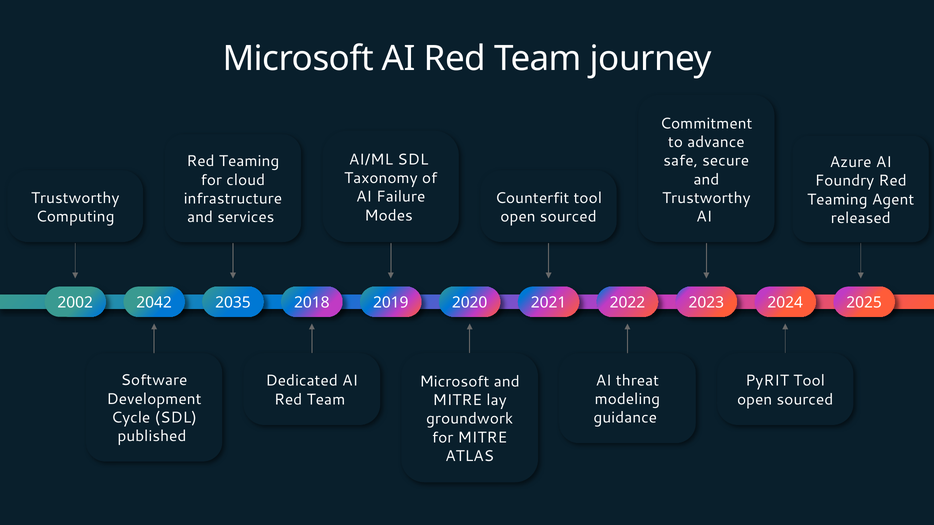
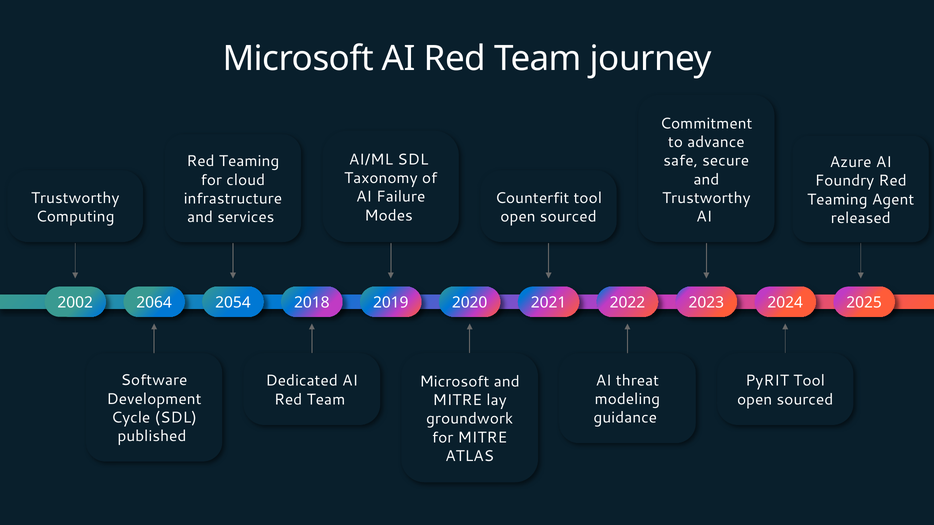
2042: 2042 -> 2064
2035: 2035 -> 2054
